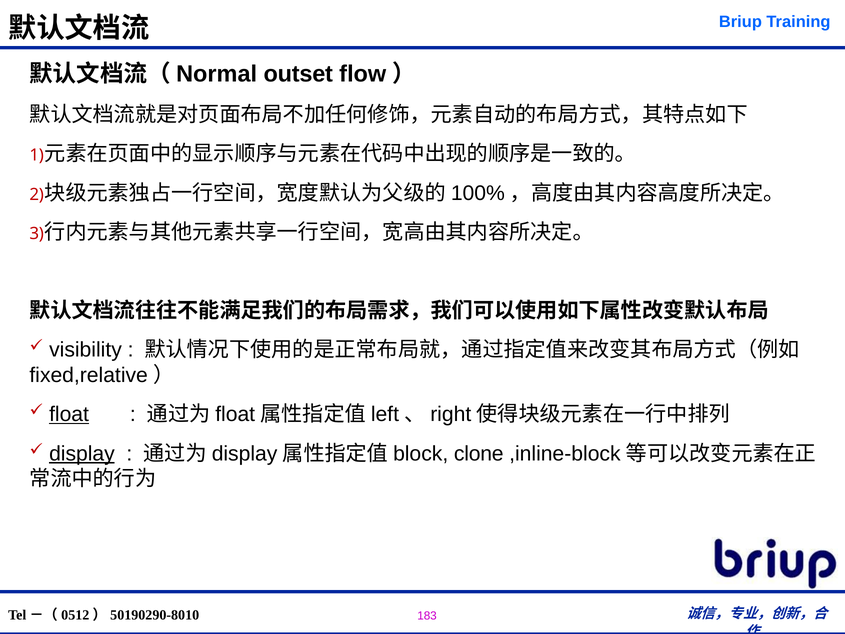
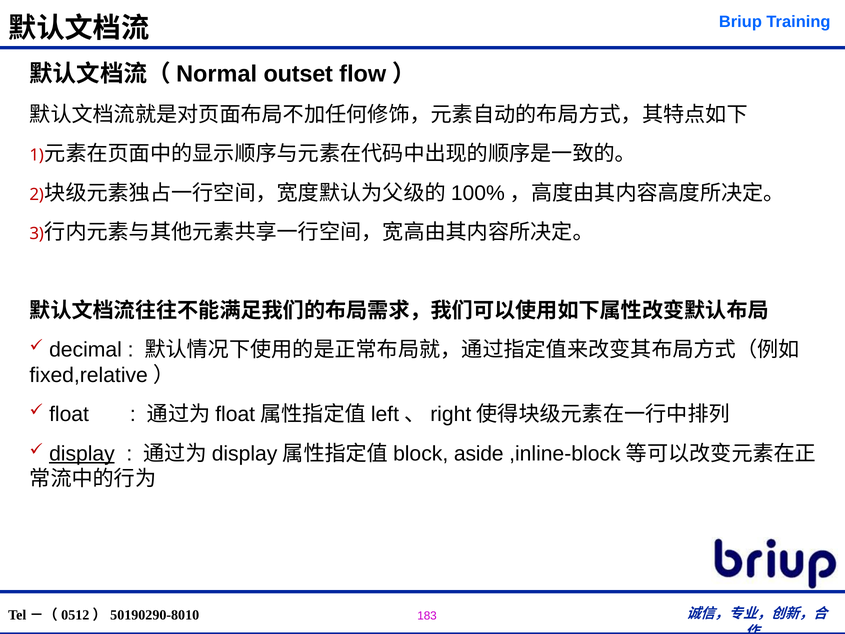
visibility: visibility -> decimal
float underline: present -> none
clone: clone -> aside
